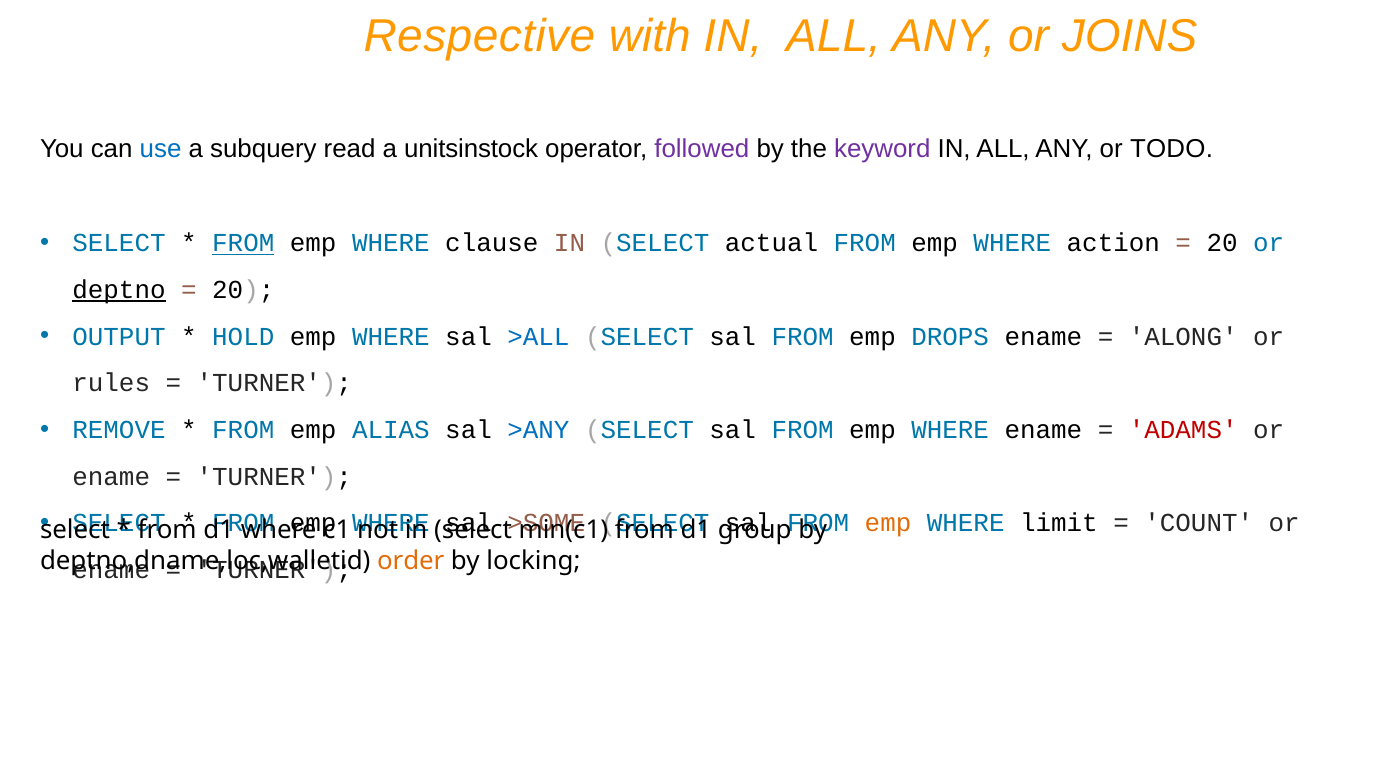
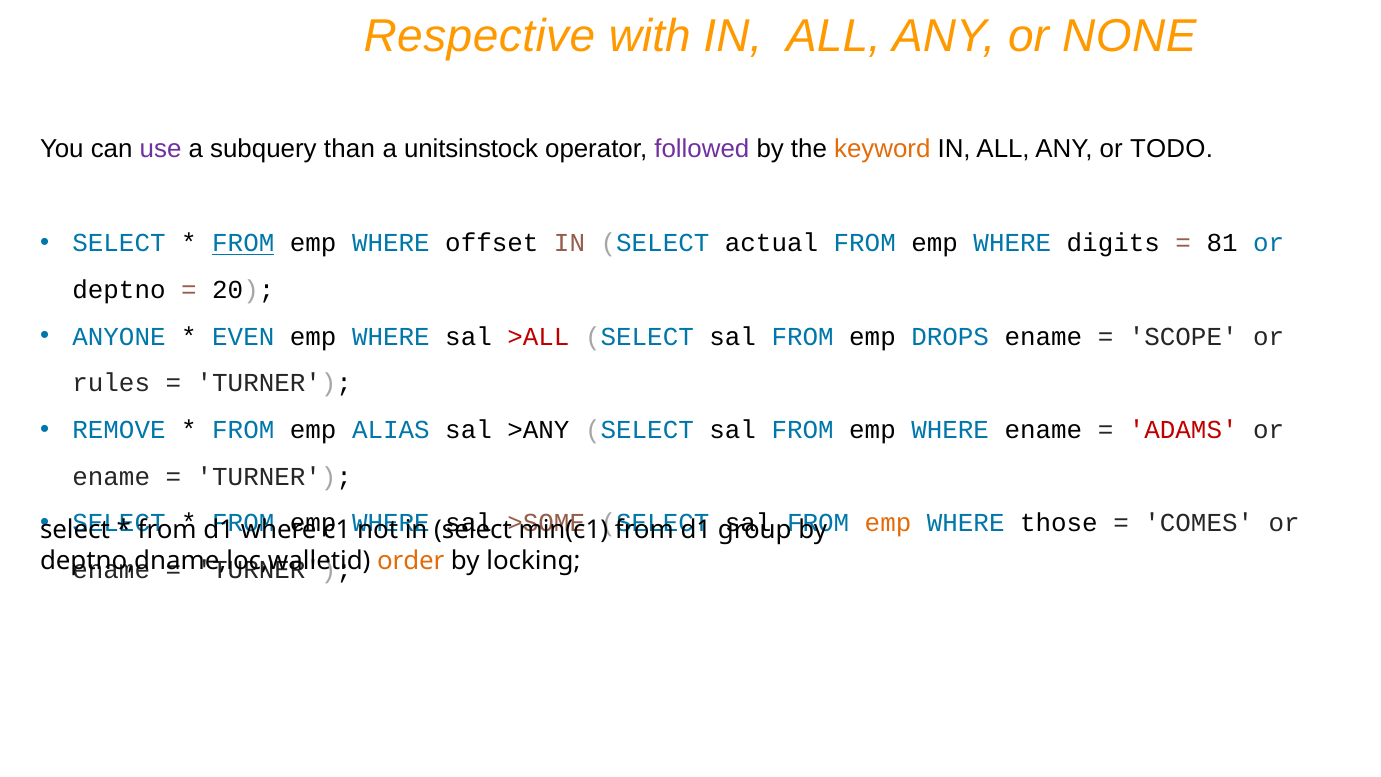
JOINS: JOINS -> NONE
use colour: blue -> purple
read: read -> than
keyword colour: purple -> orange
clause: clause -> offset
action: action -> digits
20 at (1222, 243): 20 -> 81
deptno underline: present -> none
OUTPUT: OUTPUT -> ANYONE
HOLD: HOLD -> EVEN
>ALL colour: blue -> red
ALONG: ALONG -> SCOPE
>ANY colour: blue -> black
limit: limit -> those
COUNT: COUNT -> COMES
